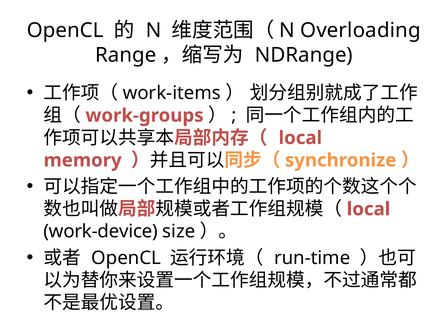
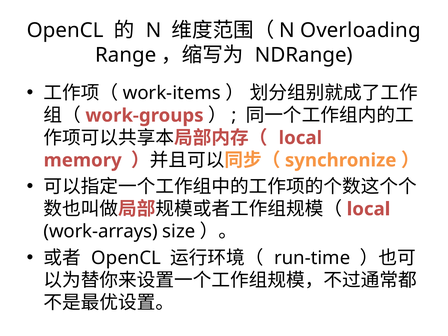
work-device: work-device -> work-arrays
